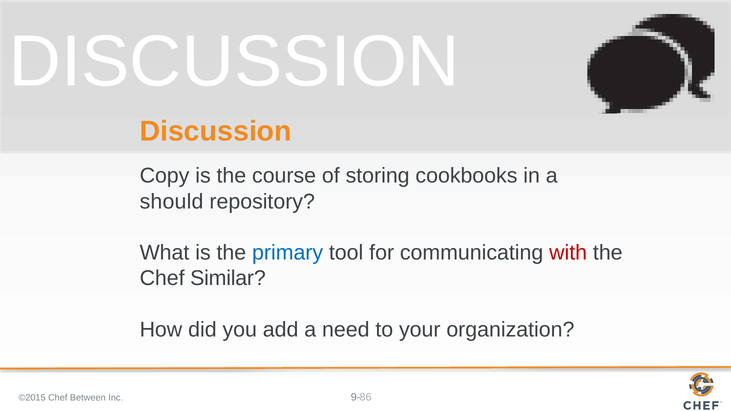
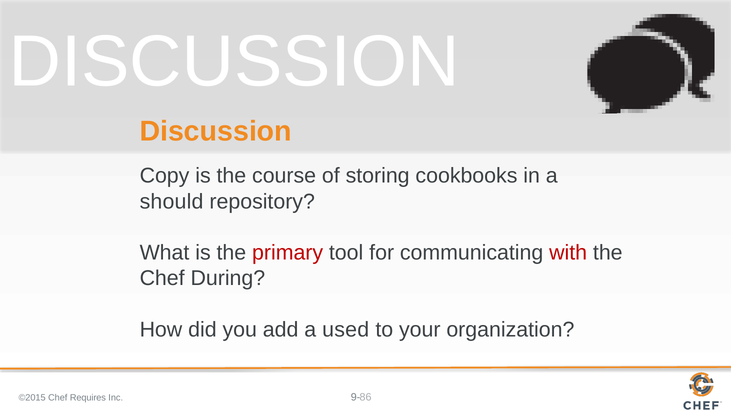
primary colour: blue -> red
Similar: Similar -> During
need: need -> used
Between: Between -> Requires
